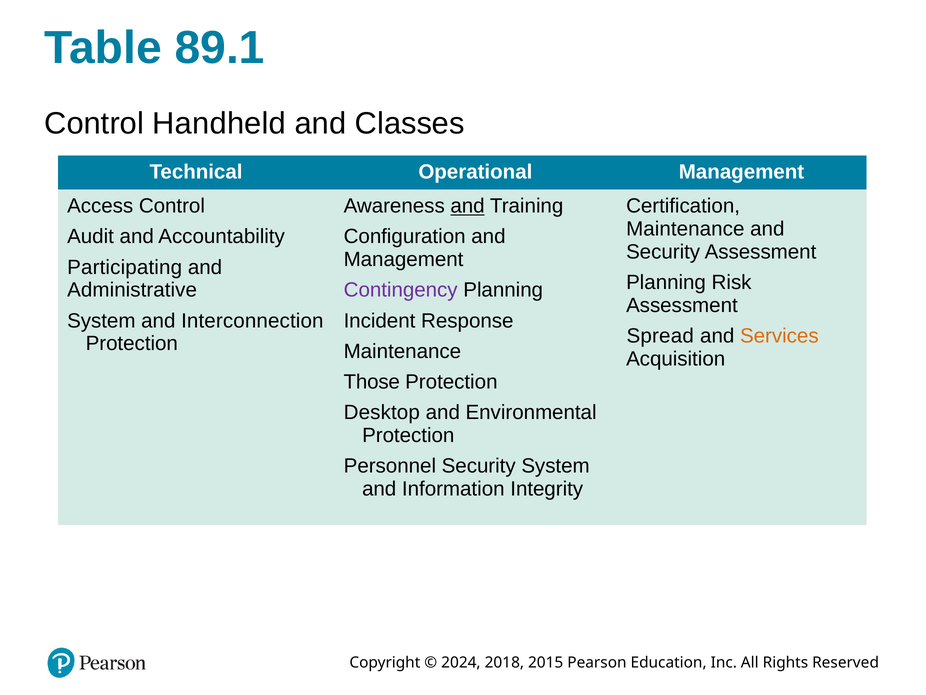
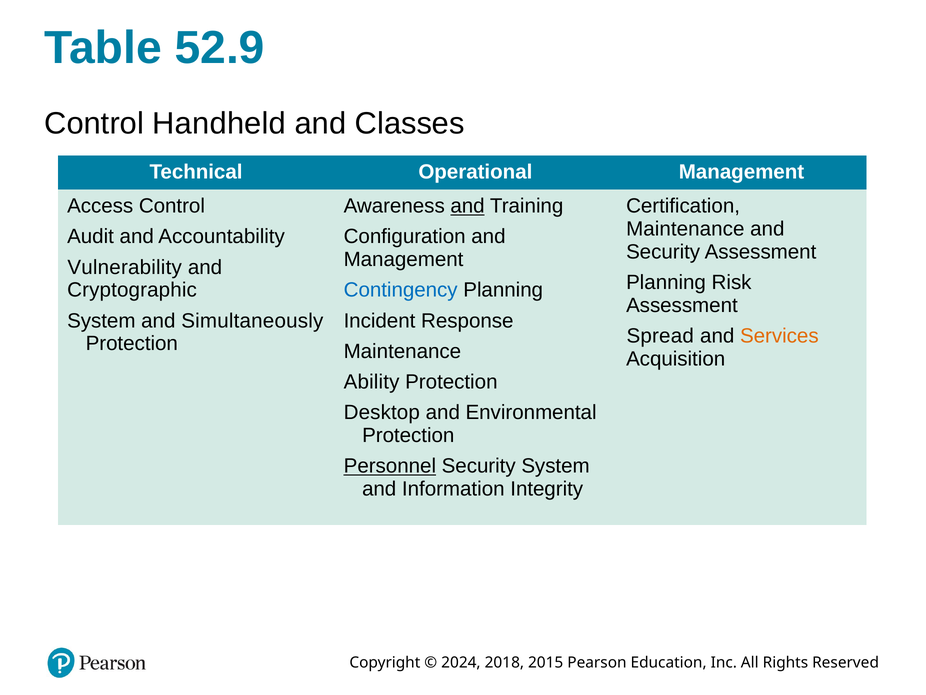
89.1: 89.1 -> 52.9
Participating: Participating -> Vulnerability
Administrative: Administrative -> Cryptographic
Contingency colour: purple -> blue
Interconnection: Interconnection -> Simultaneously
Those: Those -> Ability
Personnel underline: none -> present
